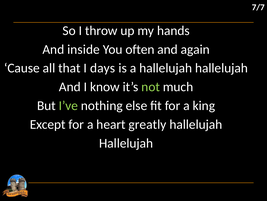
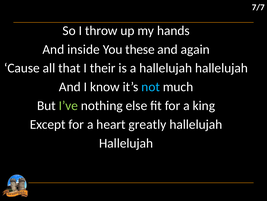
often: often -> these
days: days -> their
not colour: light green -> light blue
